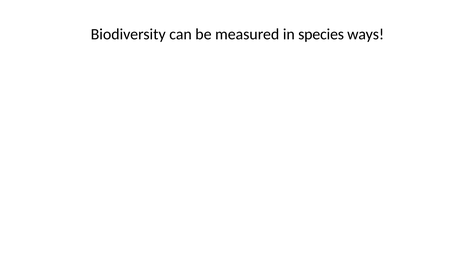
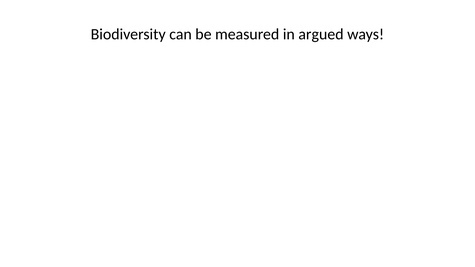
species: species -> argued
